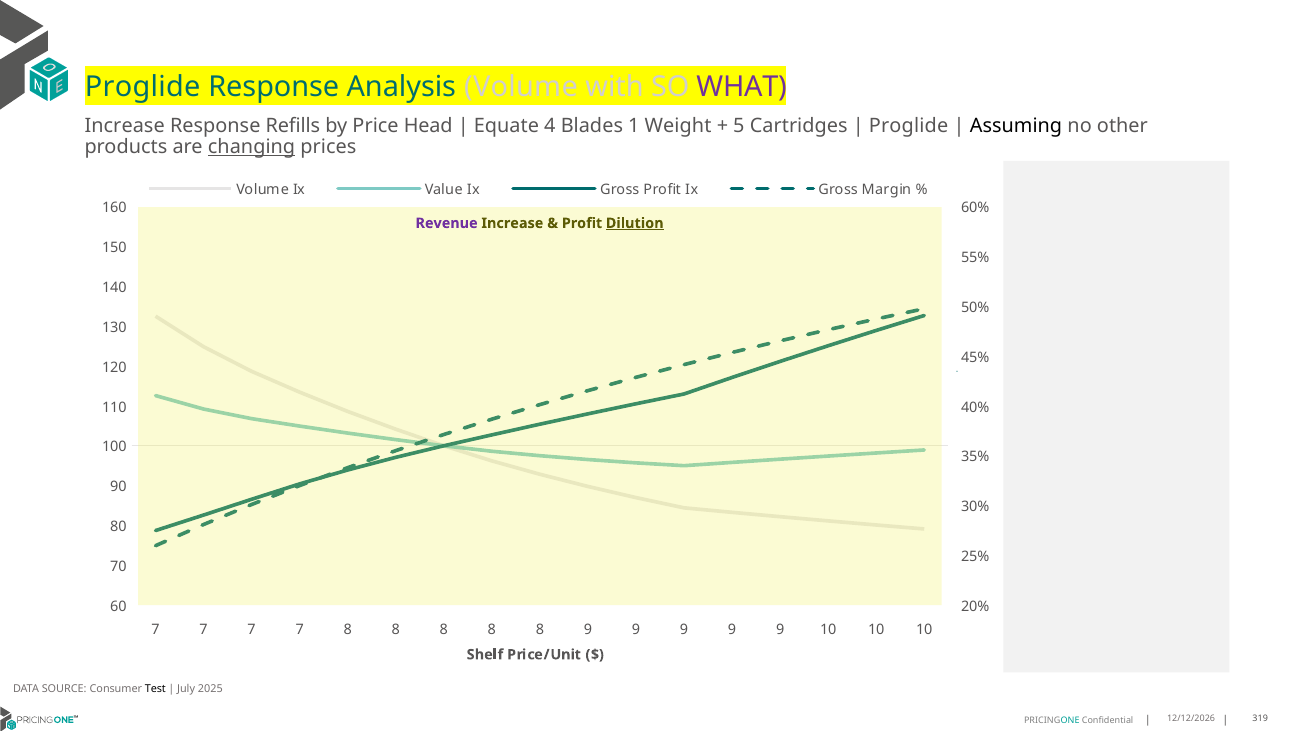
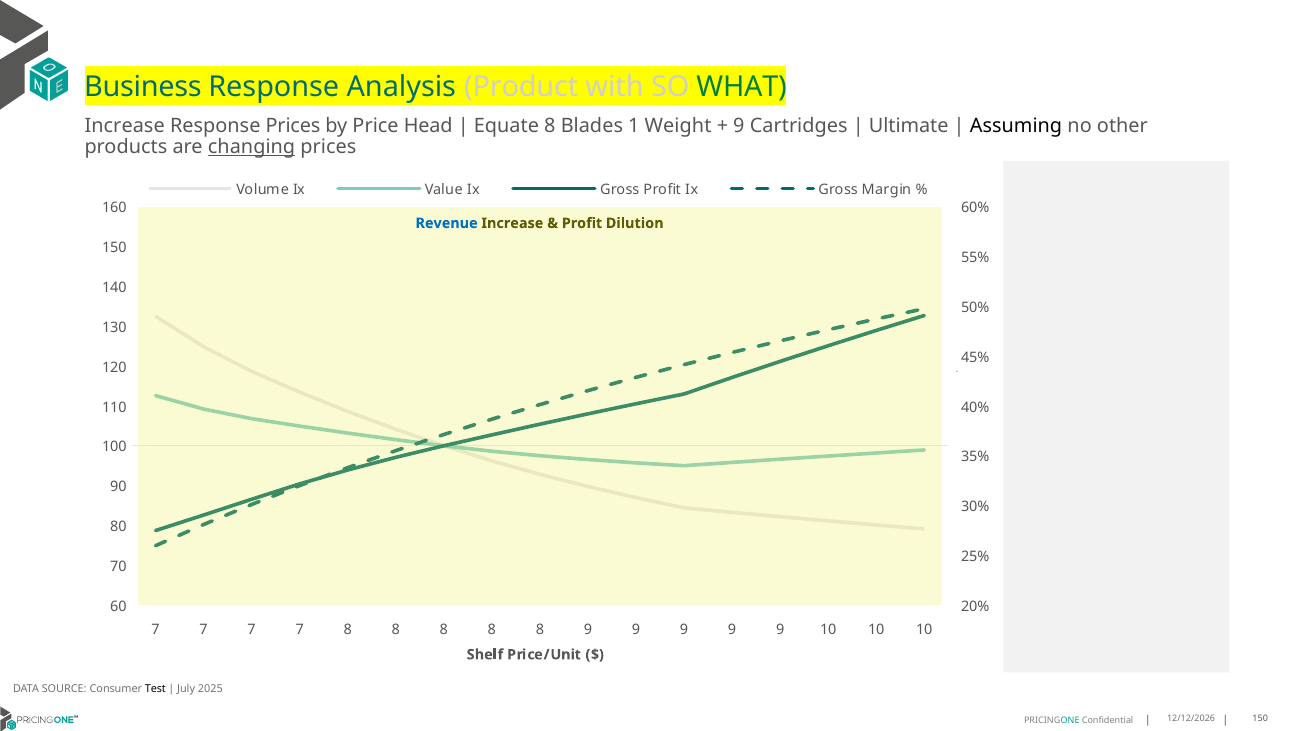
Proglide at (143, 87): Proglide -> Business
Analysis Volume: Volume -> Product
WHAT colour: purple -> green
Response Refills: Refills -> Prices
Equate 4: 4 -> 8
5 at (739, 126): 5 -> 9
Proglide at (909, 126): Proglide -> Ultimate
Revenue colour: purple -> blue
Dilution underline: present -> none
319 at (1260, 719): 319 -> 150
